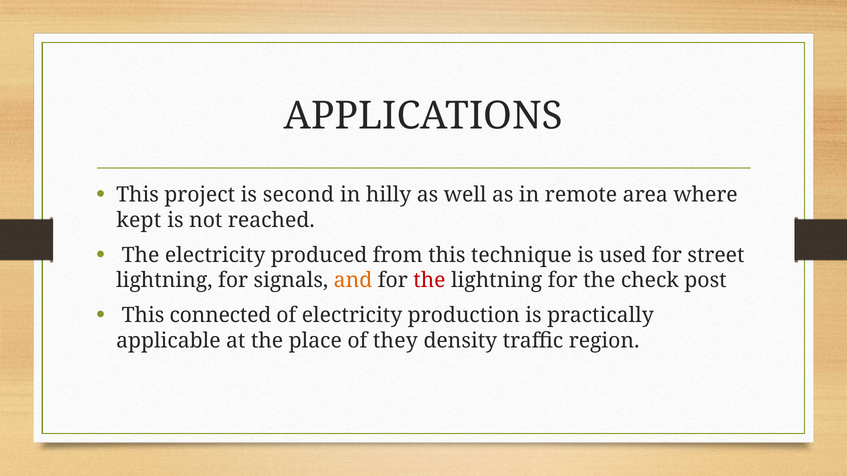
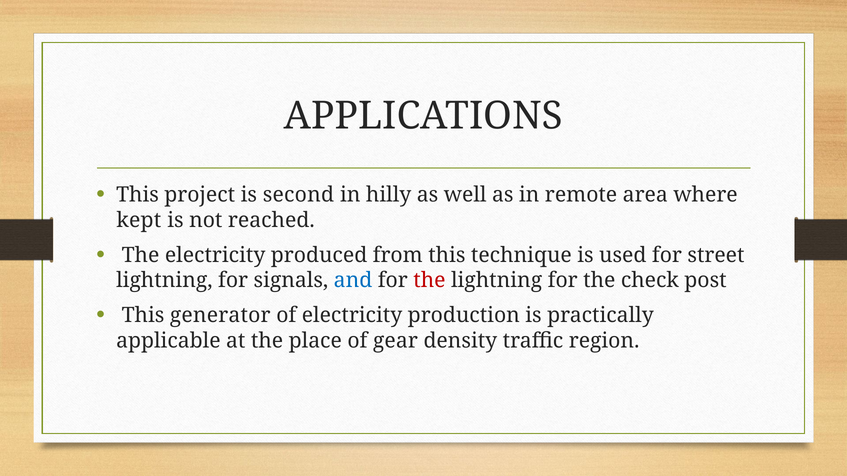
and colour: orange -> blue
connected: connected -> generator
they: they -> gear
